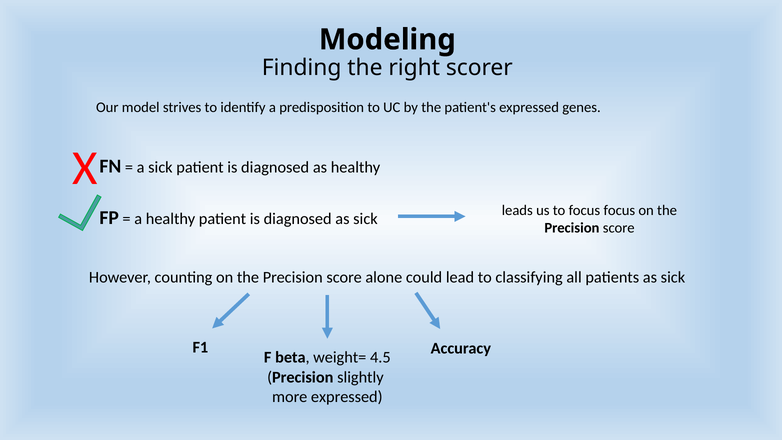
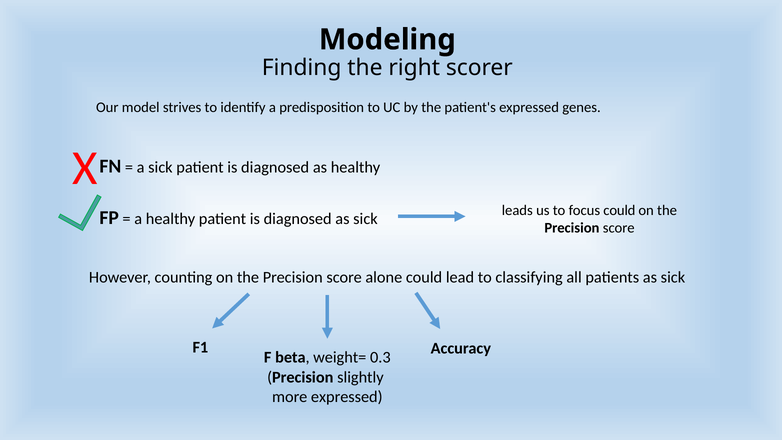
focus focus: focus -> could
4.5: 4.5 -> 0.3
